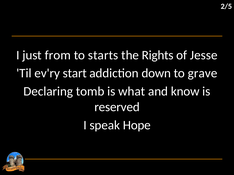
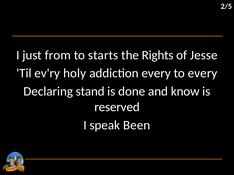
start: start -> holy
addiction down: down -> every
to grave: grave -> every
tomb: tomb -> stand
what: what -> done
Hope: Hope -> Been
